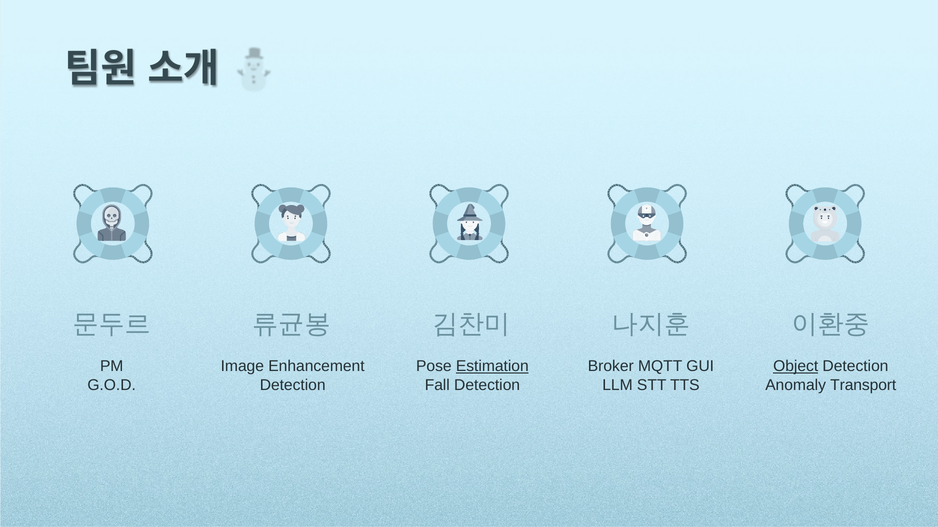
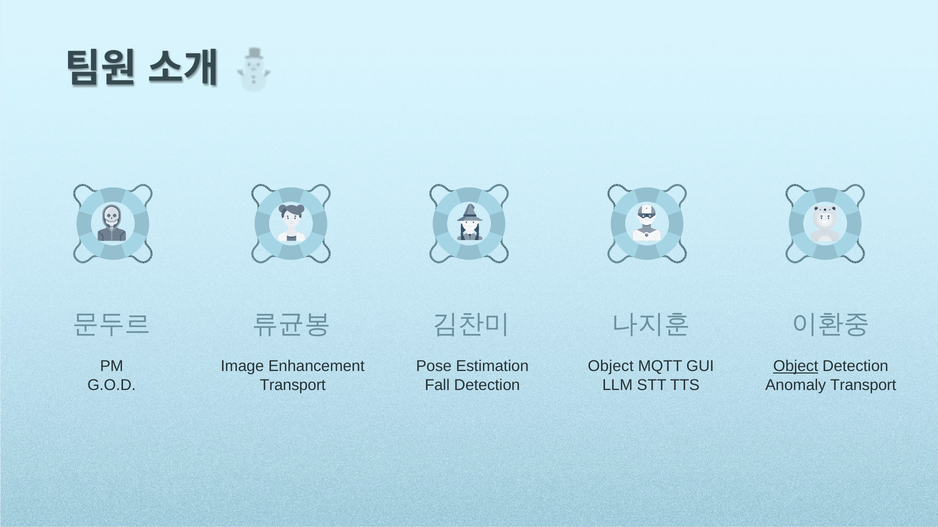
Estimation underline: present -> none
Broker at (611, 367): Broker -> Object
Detection at (293, 385): Detection -> Transport
